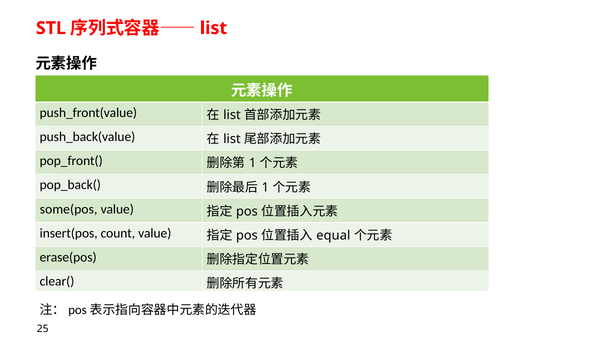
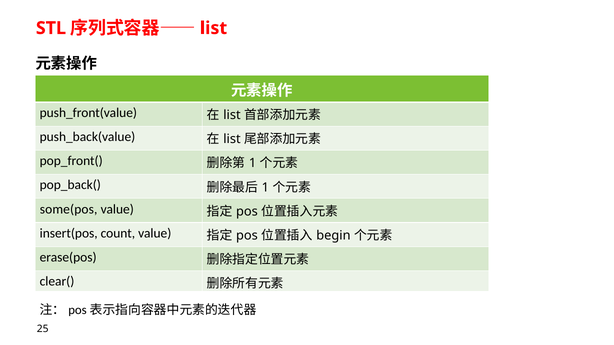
equal: equal -> begin
